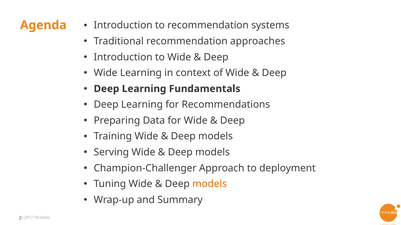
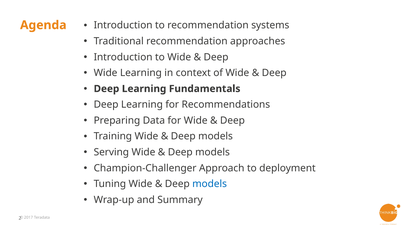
models at (210, 184) colour: orange -> blue
